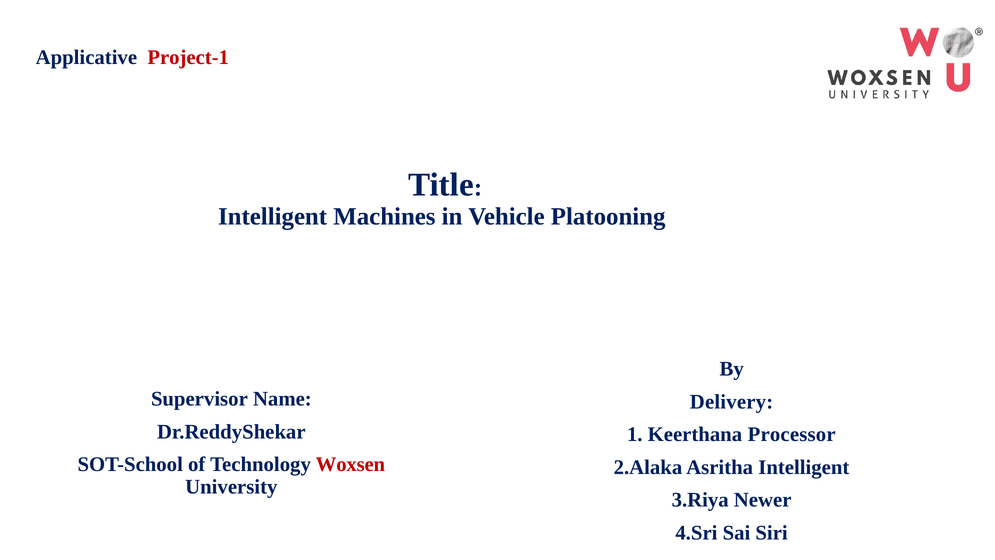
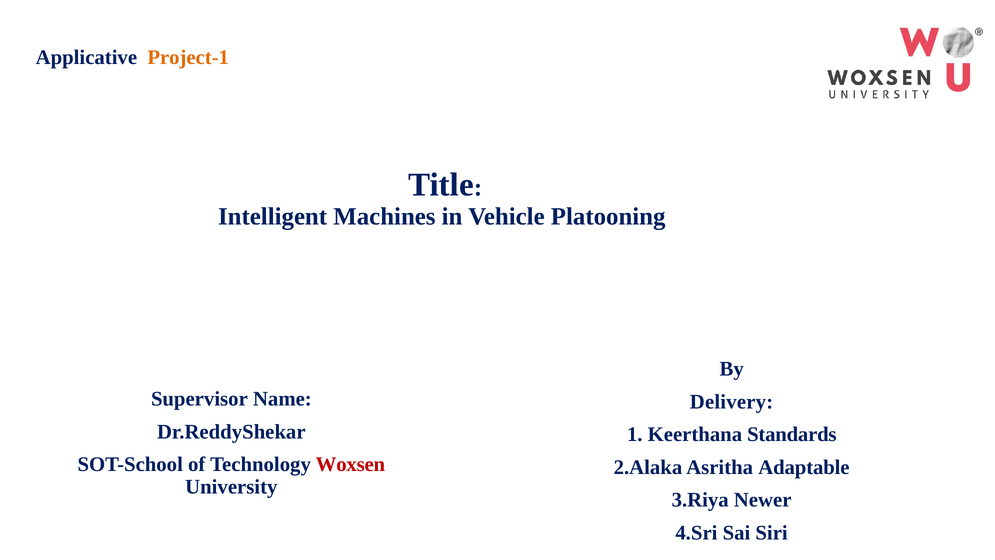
Project-1 colour: red -> orange
Processor: Processor -> Standards
Asritha Intelligent: Intelligent -> Adaptable
